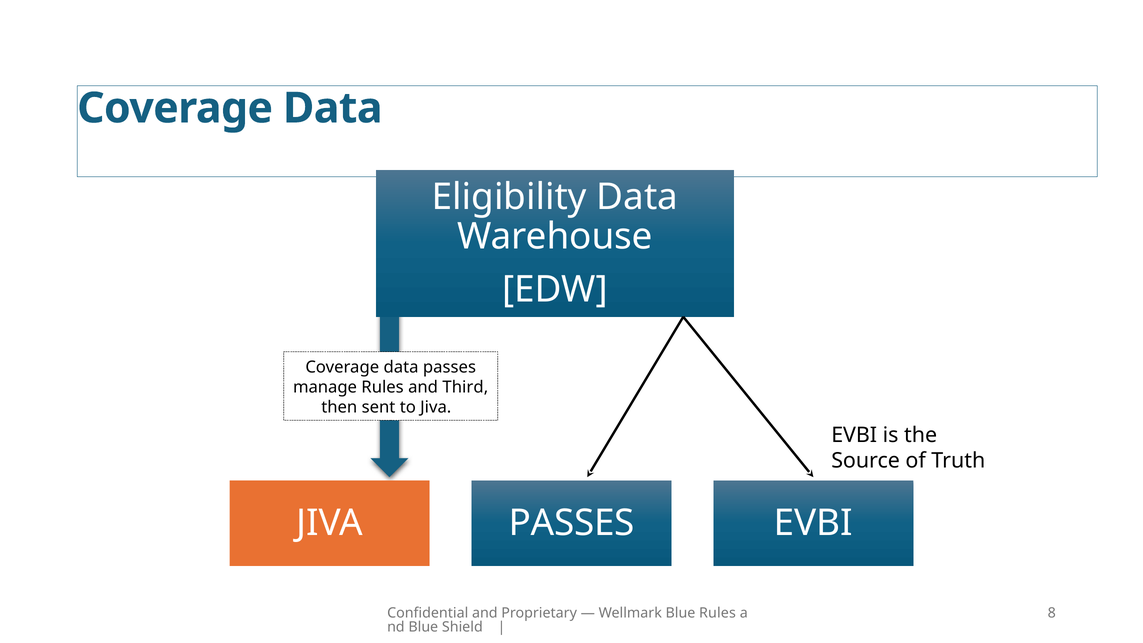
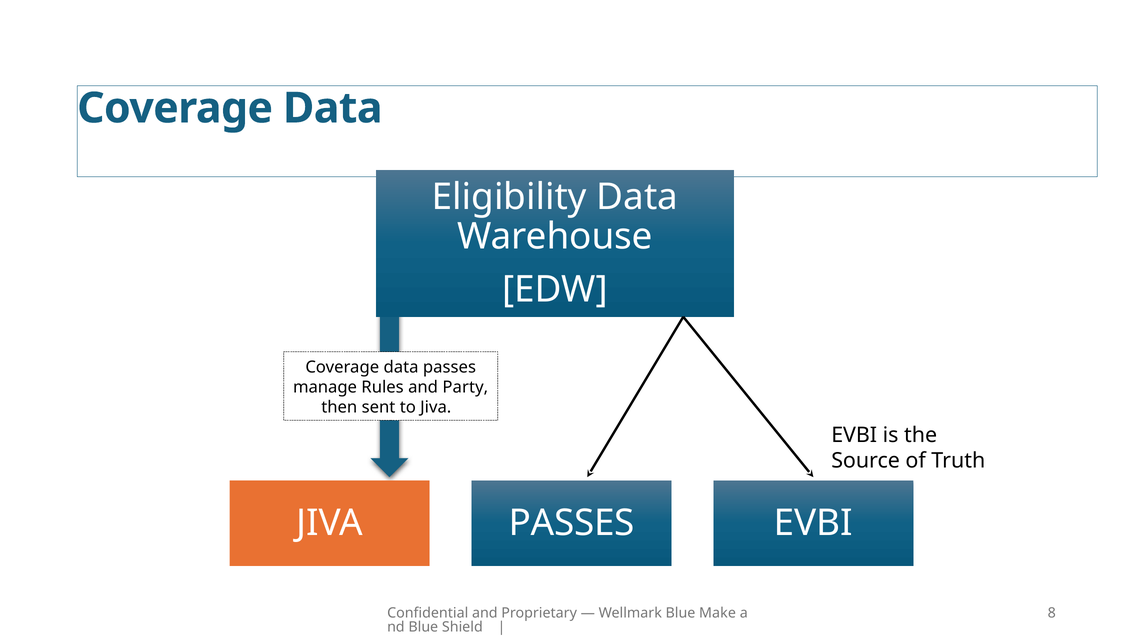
Third: Third -> Party
Blue Rules: Rules -> Make
